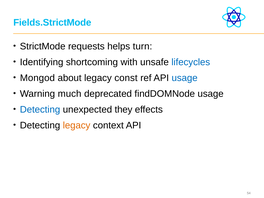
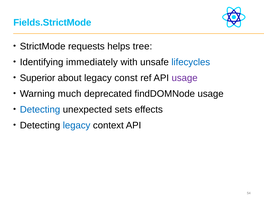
turn: turn -> tree
shortcoming: shortcoming -> immediately
Mongod: Mongod -> Superior
usage at (185, 78) colour: blue -> purple
they: they -> sets
legacy at (77, 125) colour: orange -> blue
